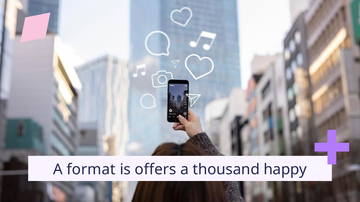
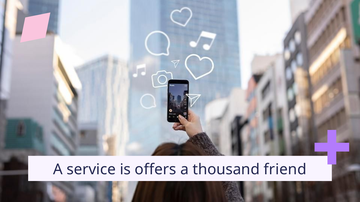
format: format -> service
happy: happy -> friend
